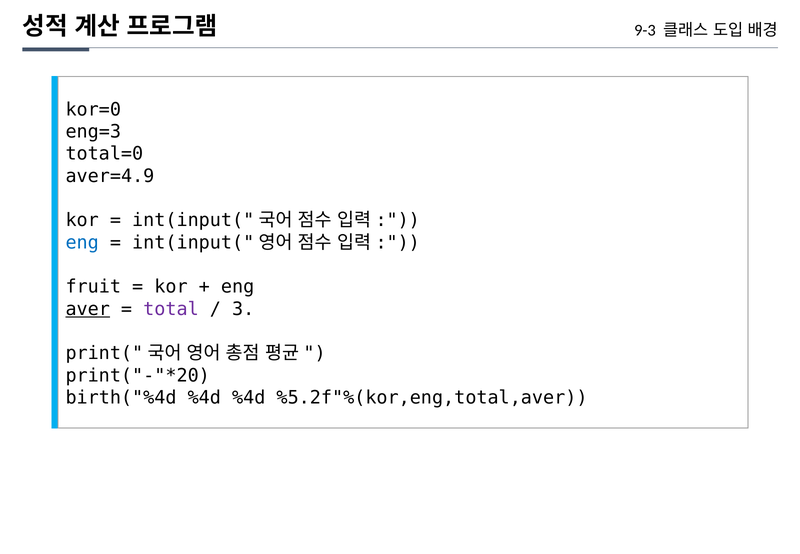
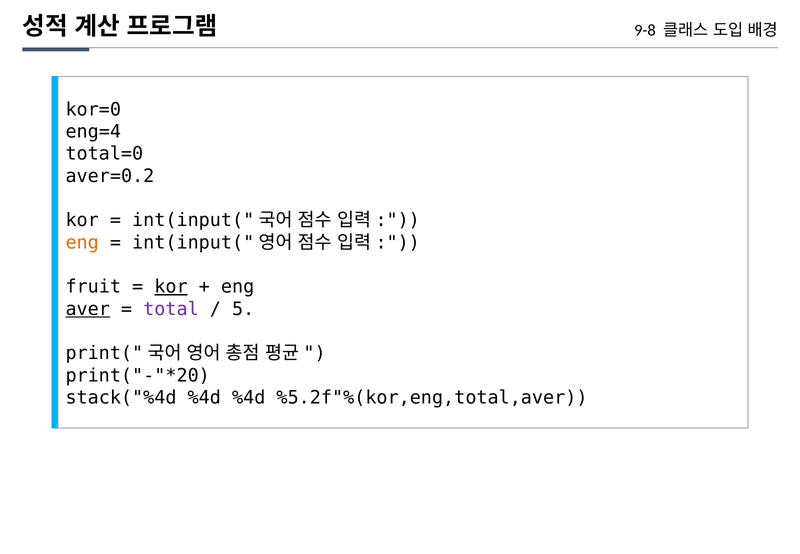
9-3: 9-3 -> 9-8
eng=3: eng=3 -> eng=4
aver=4.9: aver=4.9 -> aver=0.2
eng at (82, 242) colour: blue -> orange
kor at (171, 287) underline: none -> present
3: 3 -> 5
birth("%4d: birth("%4d -> stack("%4d
